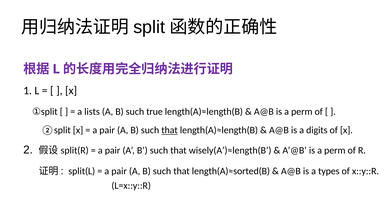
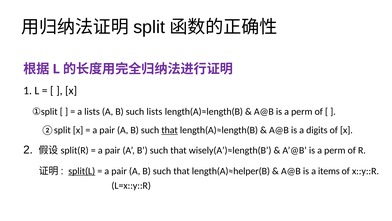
such true: true -> lists
split(L underline: none -> present
length(A)≈sorted(B: length(A)≈sorted(B -> length(A)≈helper(B
types: types -> items
